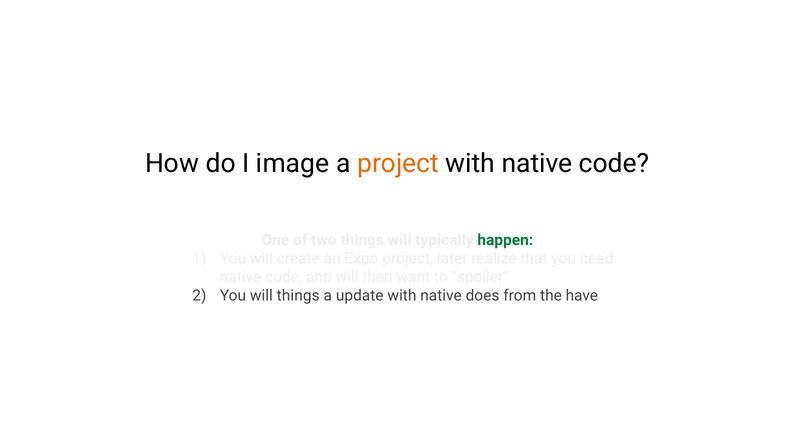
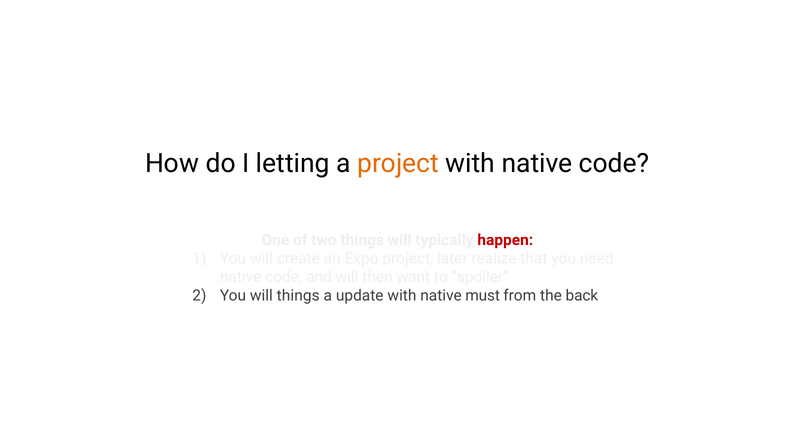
image: image -> letting
happen colour: green -> red
does: does -> must
have: have -> back
